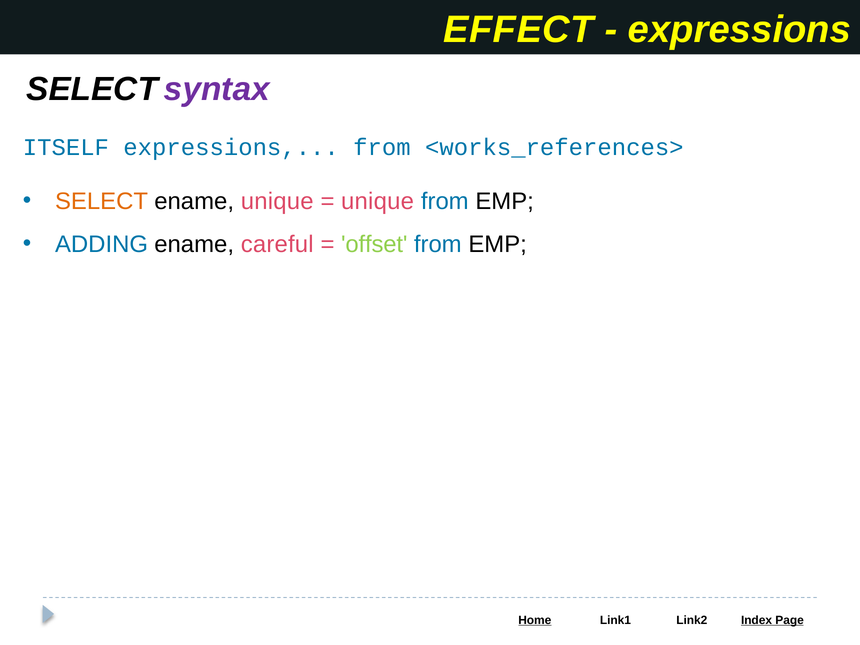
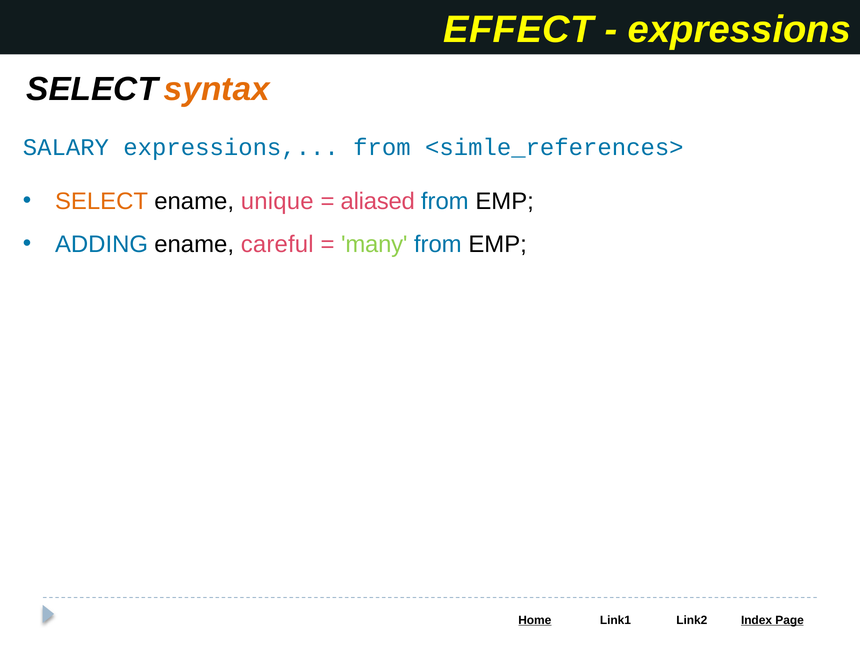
syntax colour: purple -> orange
ITSELF: ITSELF -> SALARY
<works_references>: <works_references> -> <simle_references>
unique at (378, 201): unique -> aliased
offset: offset -> many
